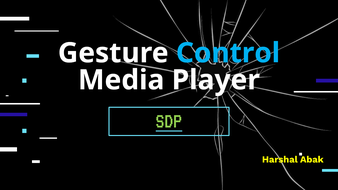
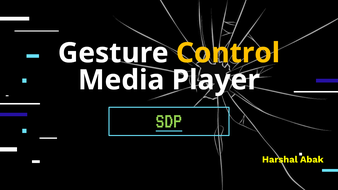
Control colour: light blue -> yellow
